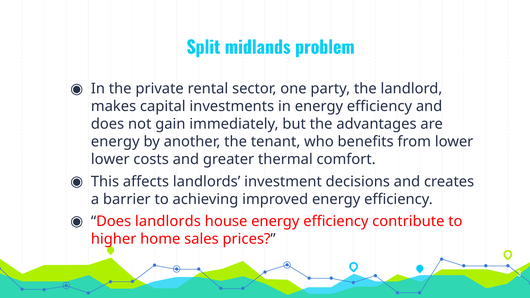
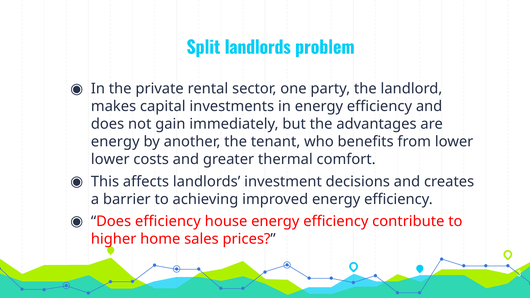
Split midlands: midlands -> landlords
Does landlords: landlords -> efficiency
